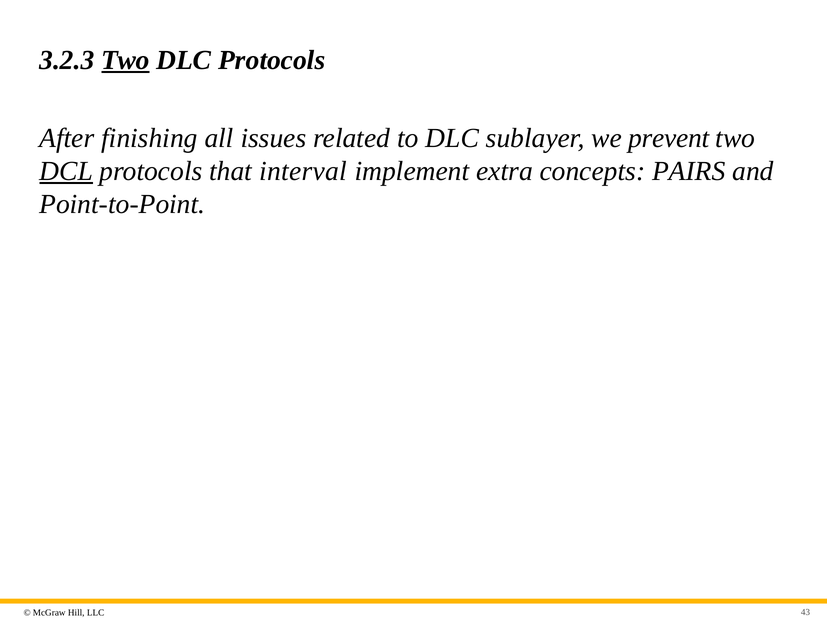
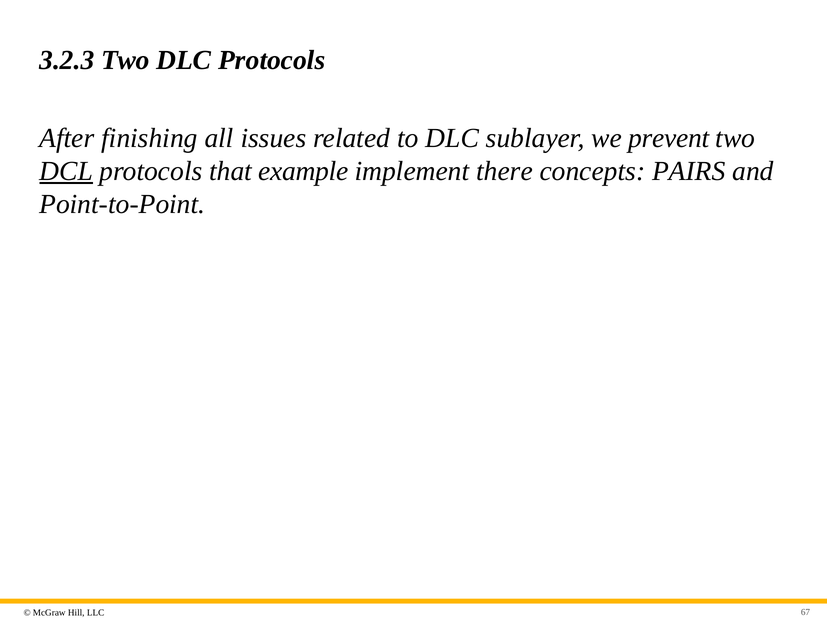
Two at (125, 60) underline: present -> none
interval: interval -> example
extra: extra -> there
43: 43 -> 67
